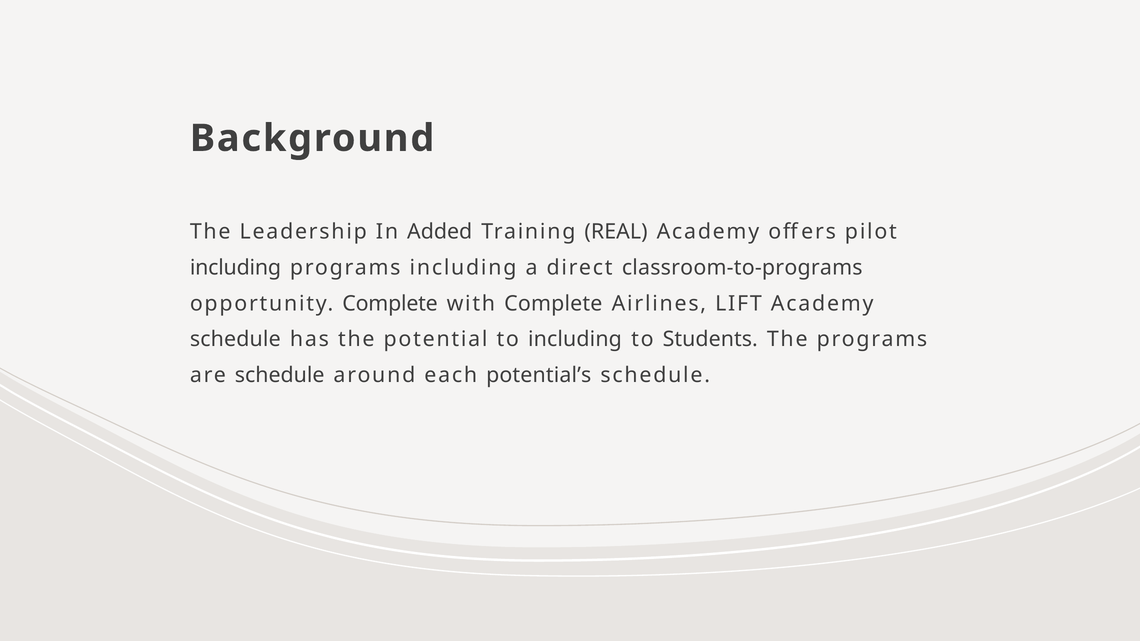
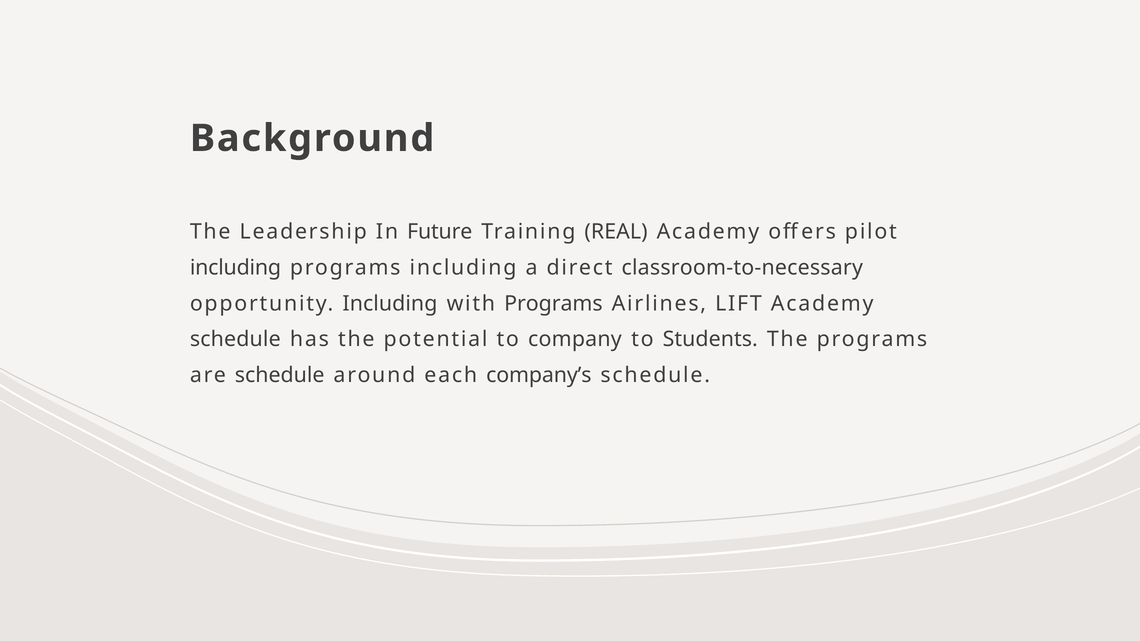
Added: Added -> Future
classroom-to-programs: classroom-to-programs -> classroom-to-necessary
opportunity Complete: Complete -> Including
with Complete: Complete -> Programs
to including: including -> company
potential’s: potential’s -> company’s
